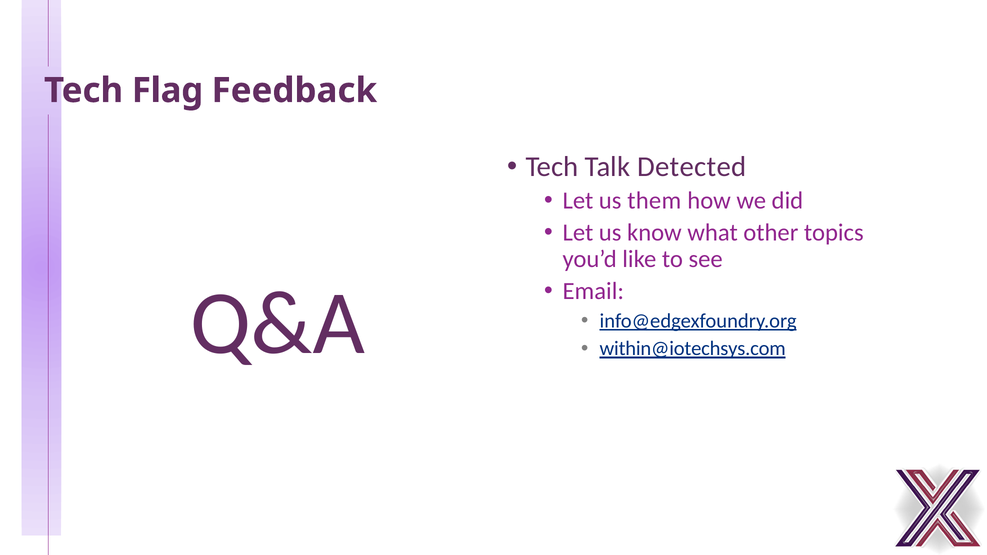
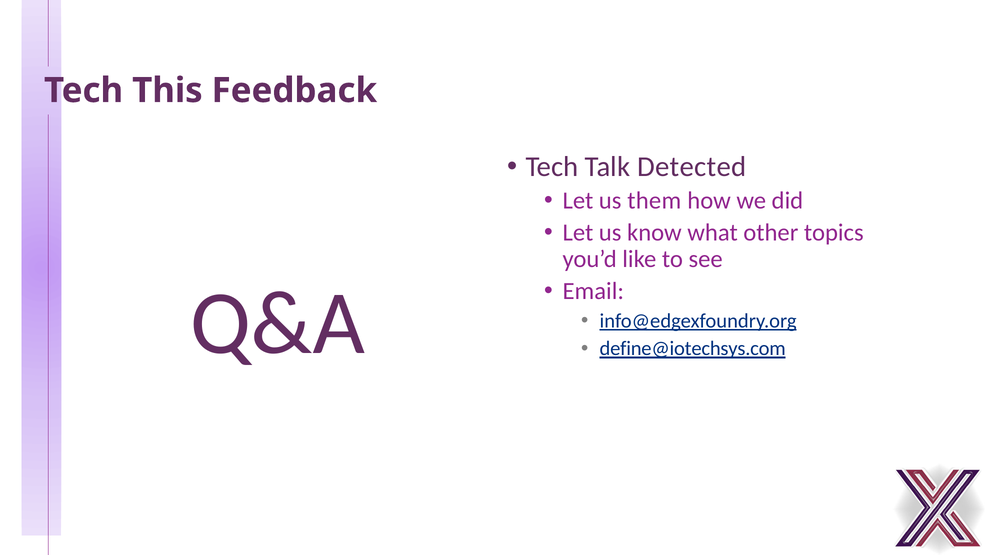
Flag: Flag -> This
within@iotechsys.com: within@iotechsys.com -> define@iotechsys.com
